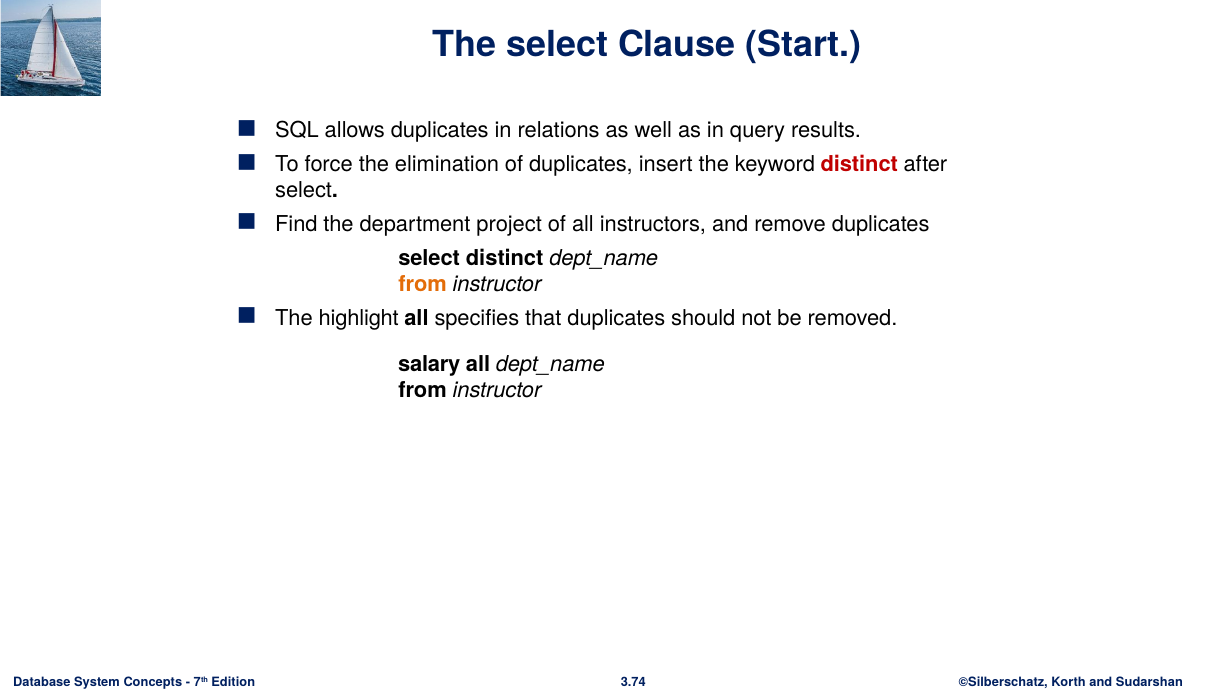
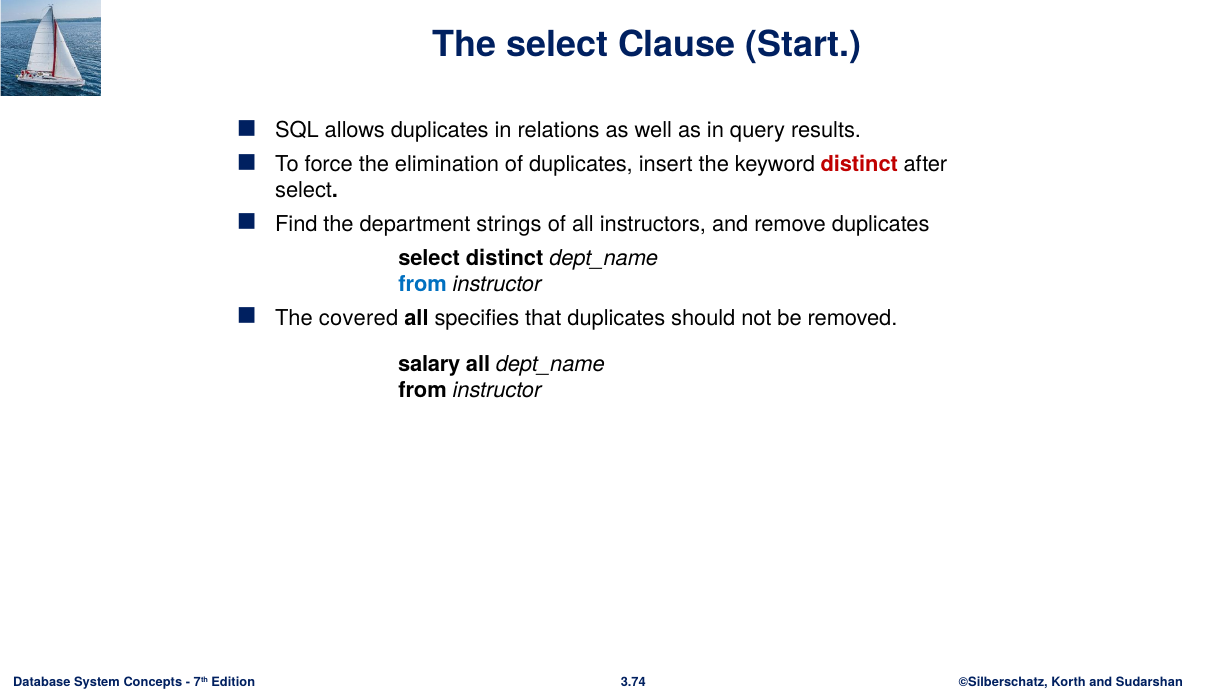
project: project -> strings
from at (423, 284) colour: orange -> blue
highlight: highlight -> covered
